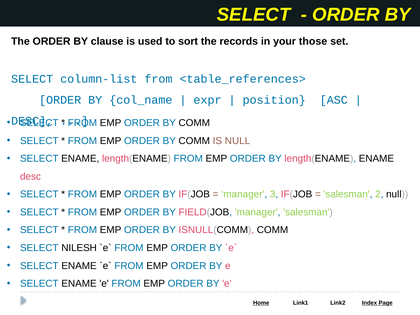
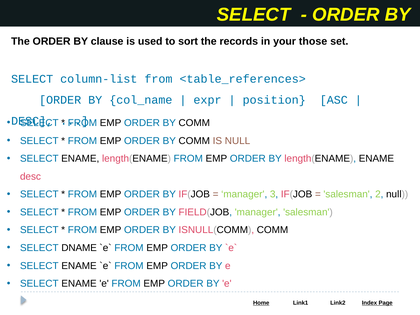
NILESH: NILESH -> DNAME
